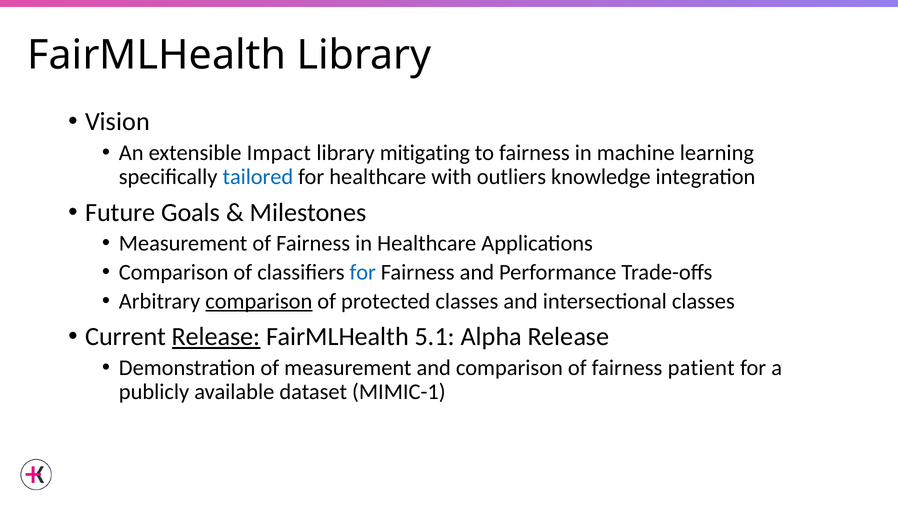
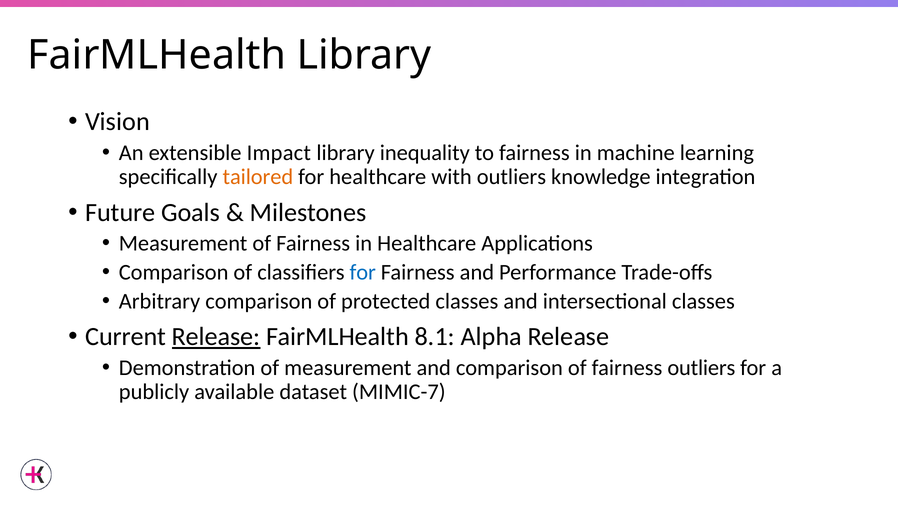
mitigating: mitigating -> inequality
tailored colour: blue -> orange
comparison at (259, 301) underline: present -> none
5.1: 5.1 -> 8.1
fairness patient: patient -> outliers
MIMIC-1: MIMIC-1 -> MIMIC-7
